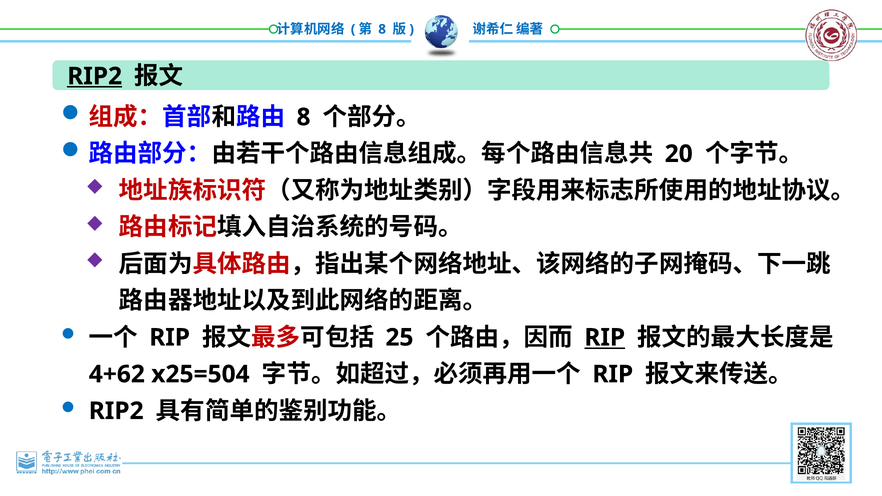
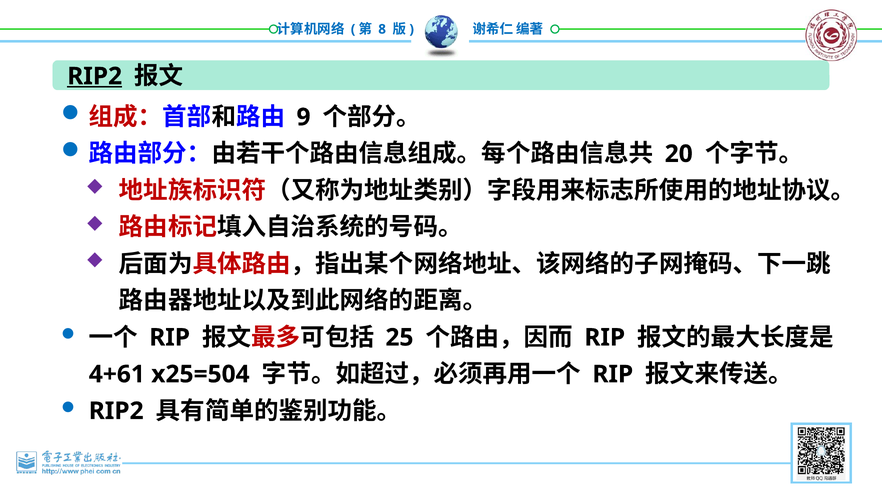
8 at (304, 117): 8 -> 9
RIP at (605, 338) underline: present -> none
4+62: 4+62 -> 4+61
